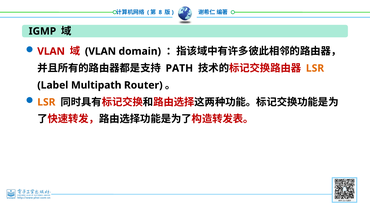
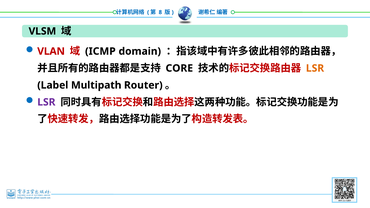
IGMP: IGMP -> VLSM
VLAN at (100, 51): VLAN -> ICMP
PATH: PATH -> CORE
LSR at (46, 102) colour: orange -> purple
